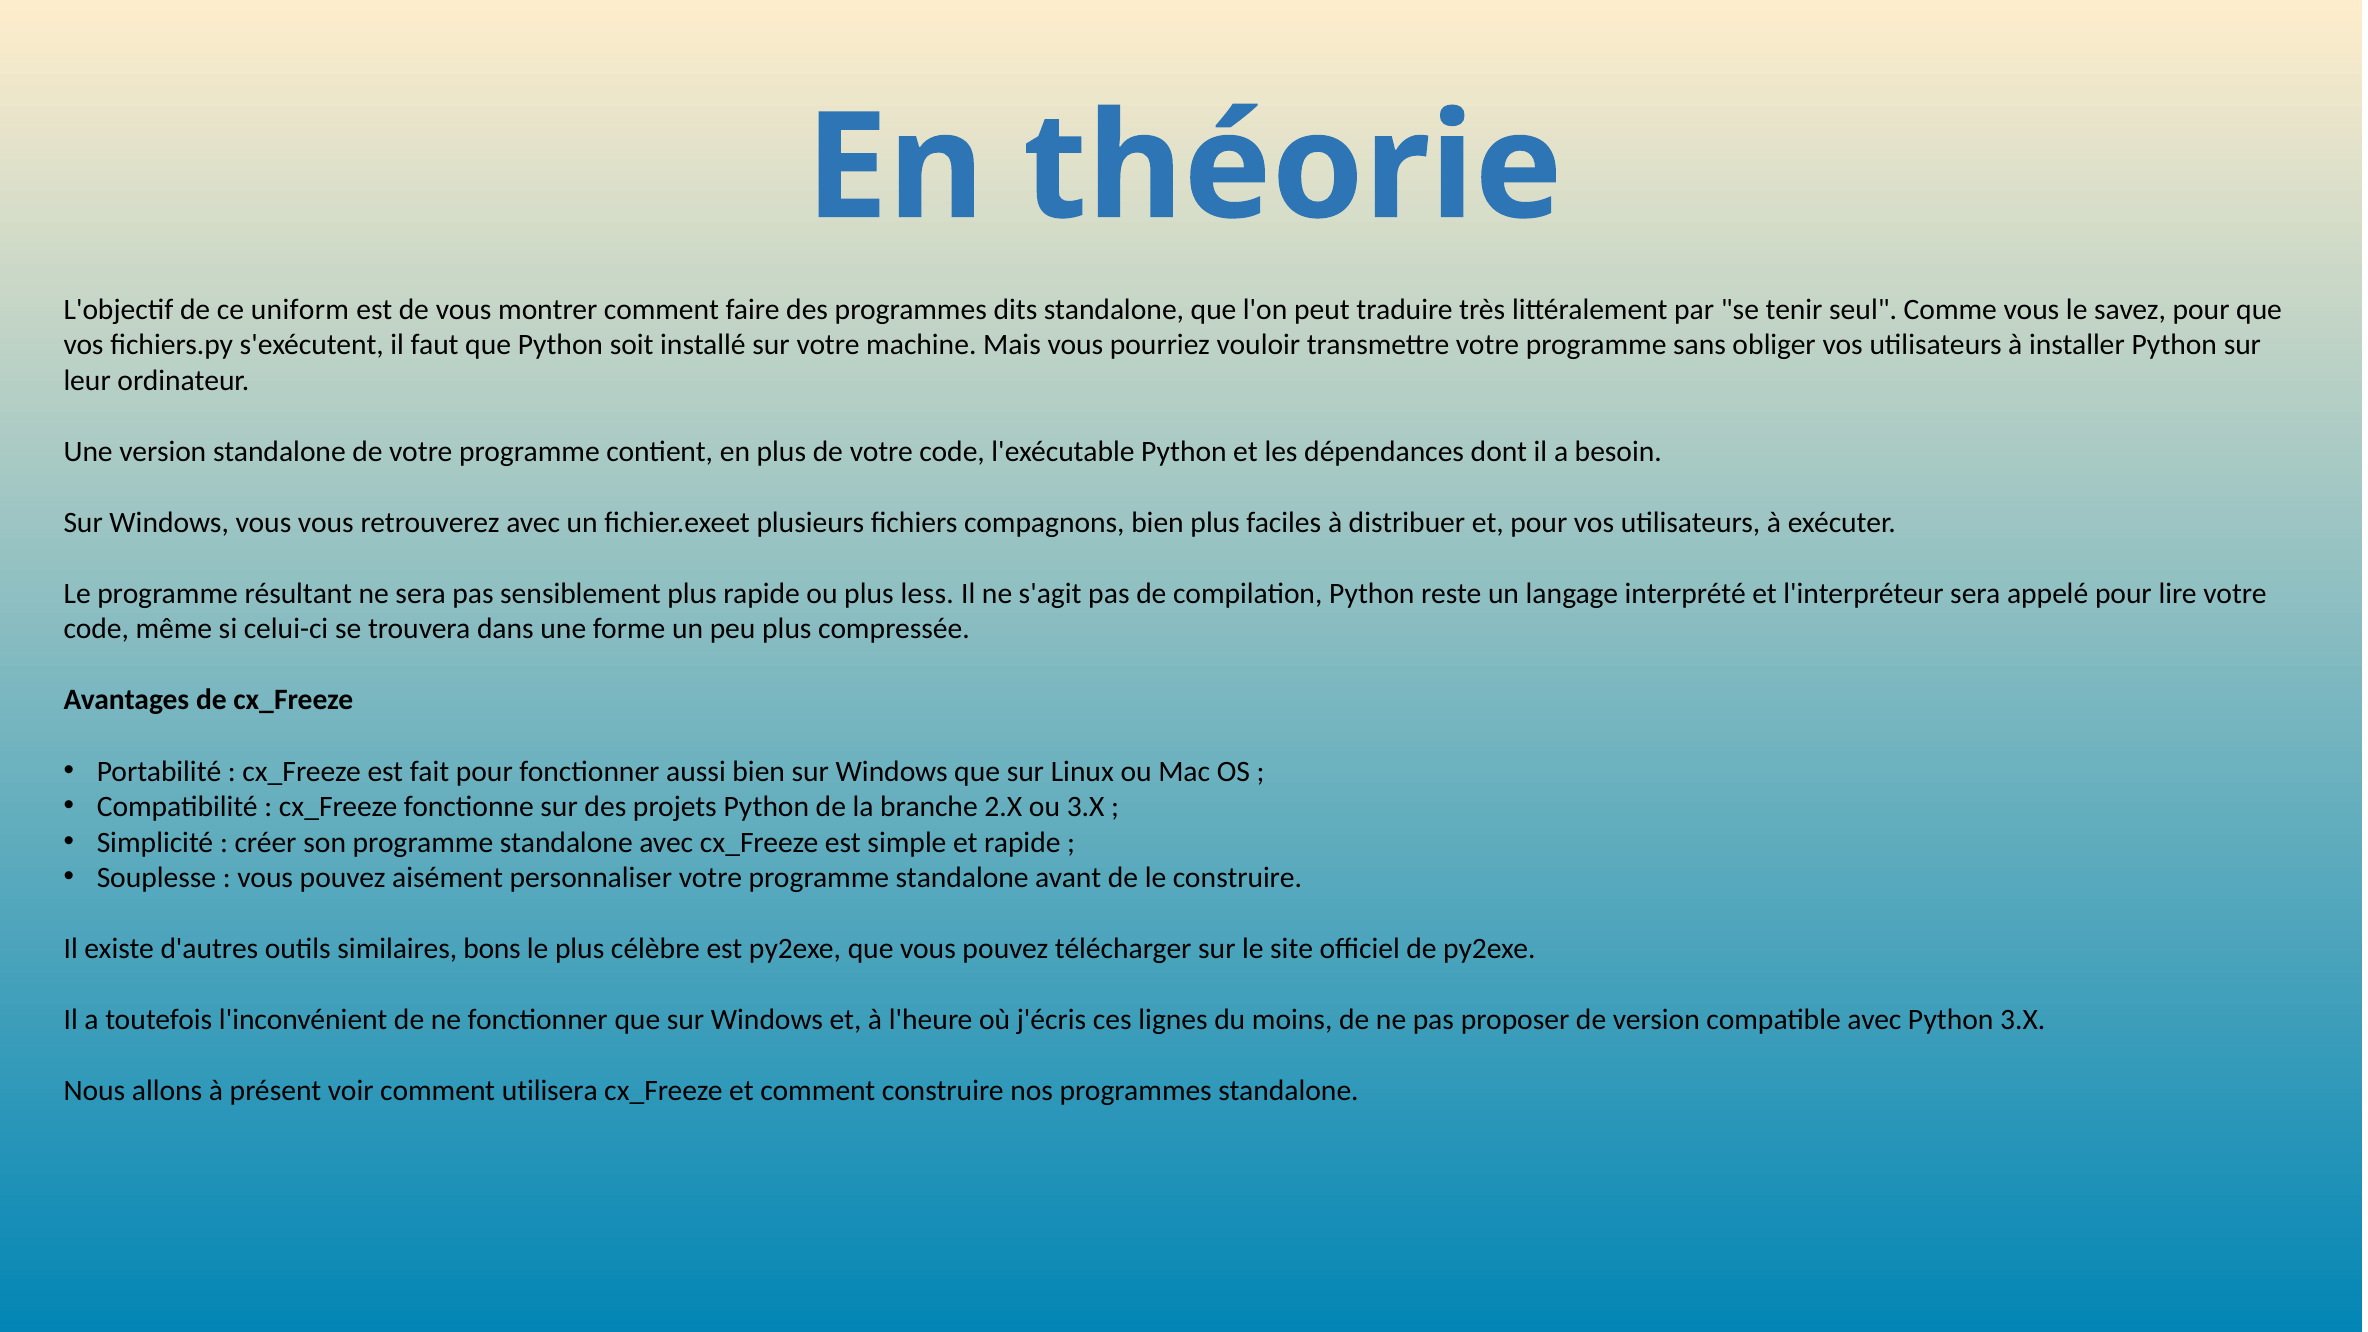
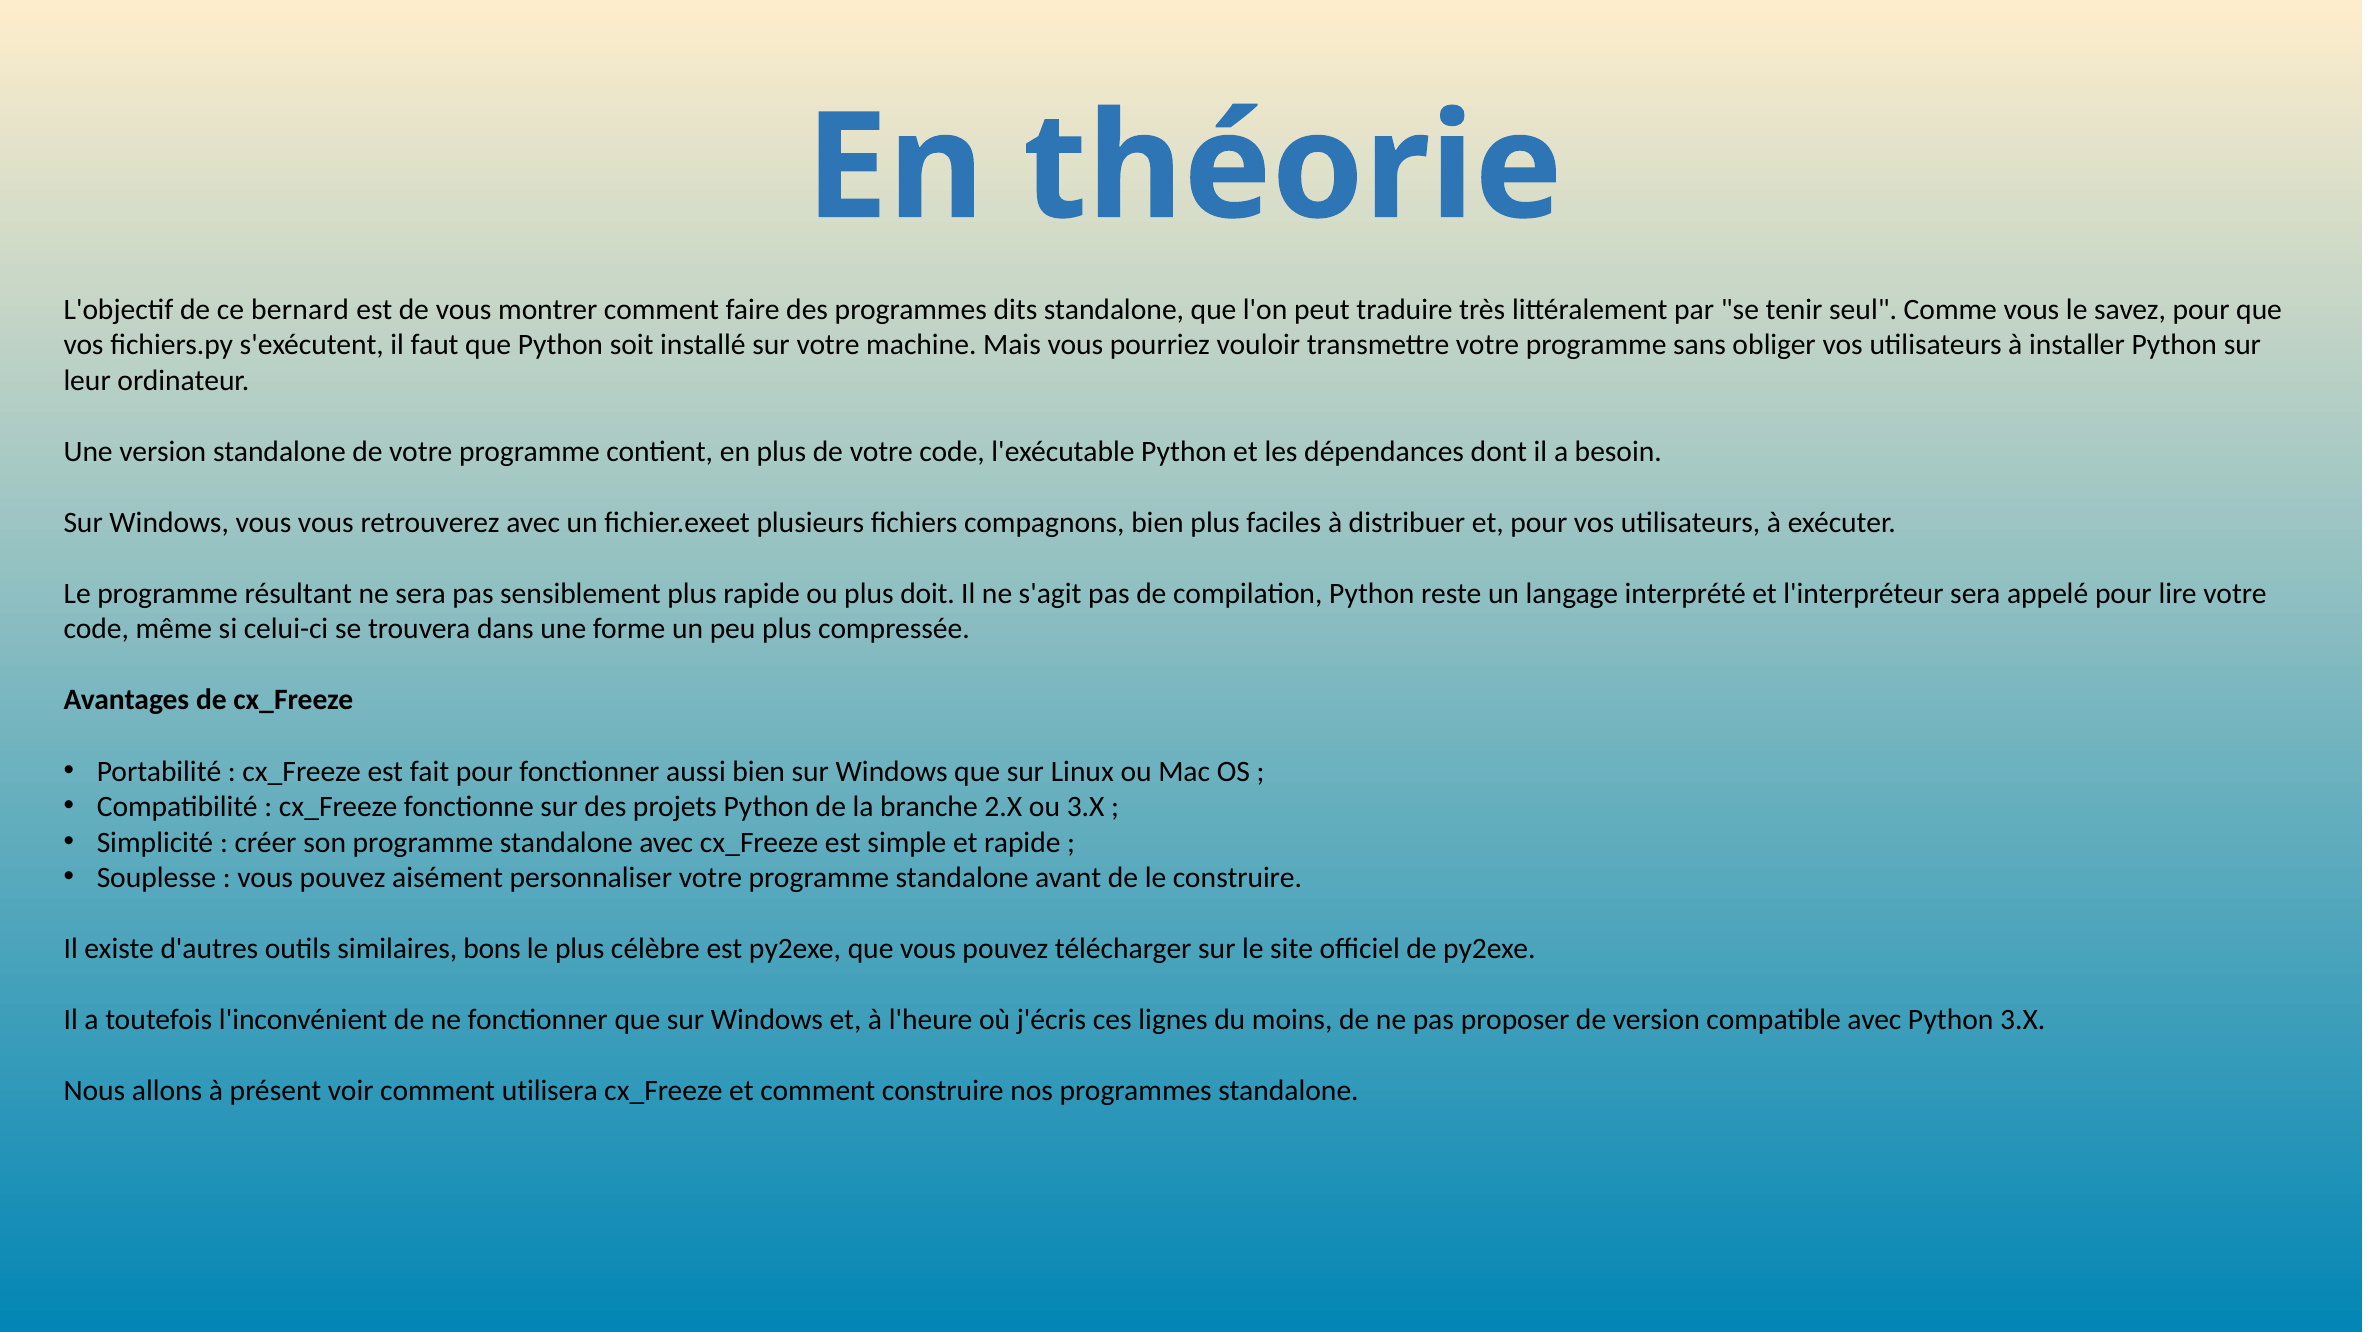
uniform: uniform -> bernard
less: less -> doit
